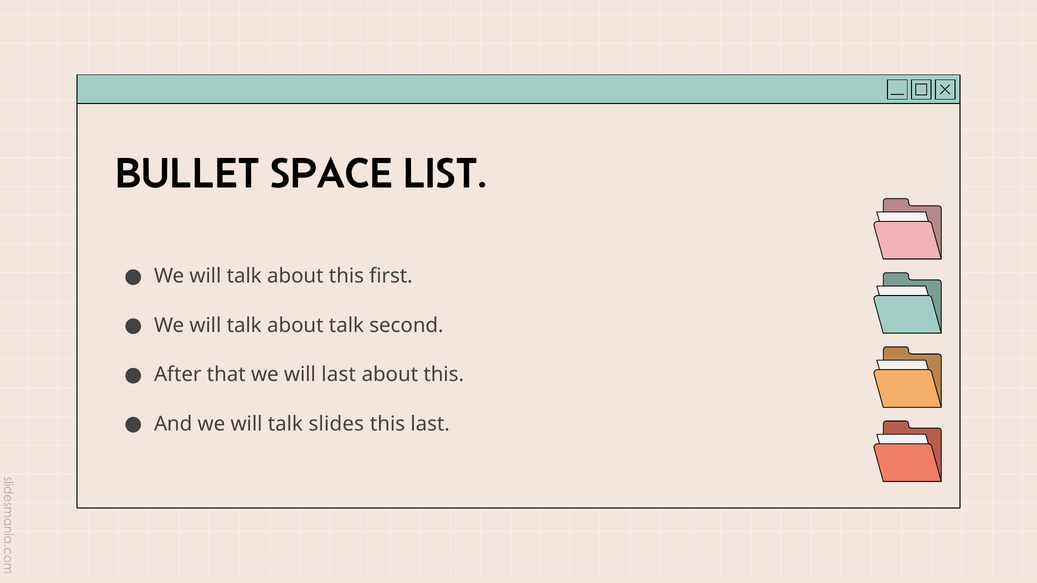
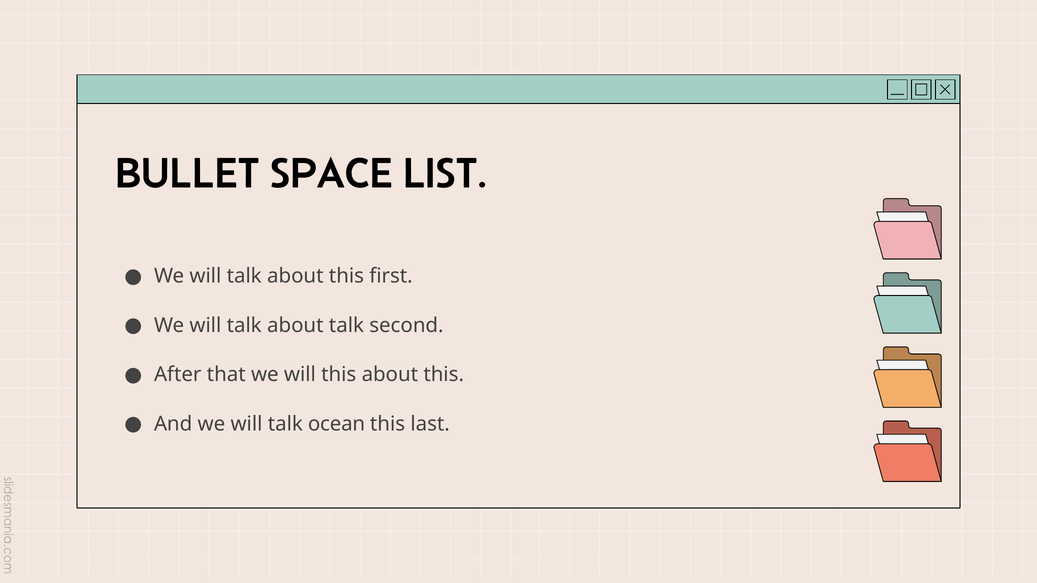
will last: last -> this
slides: slides -> ocean
